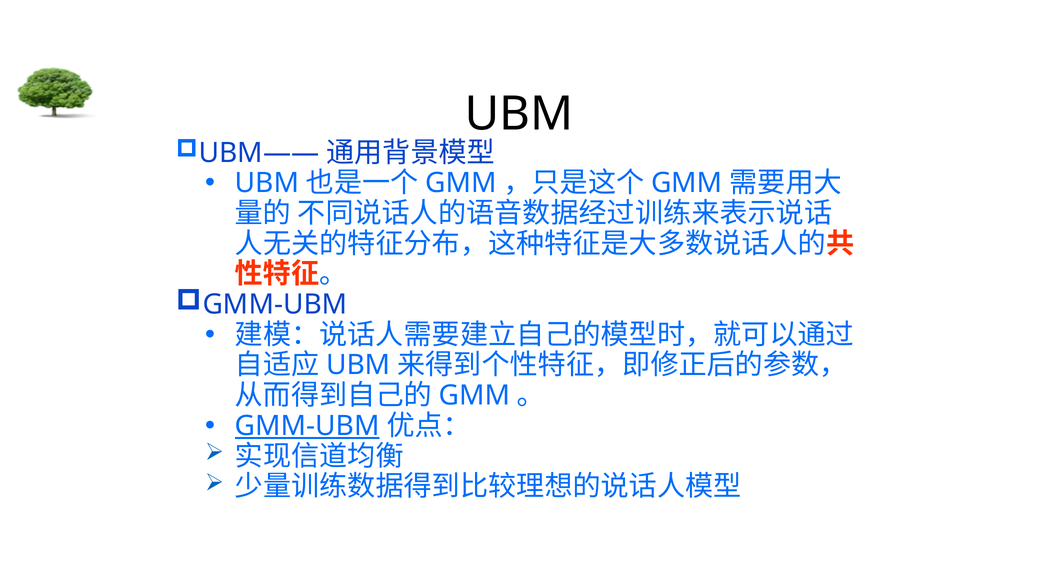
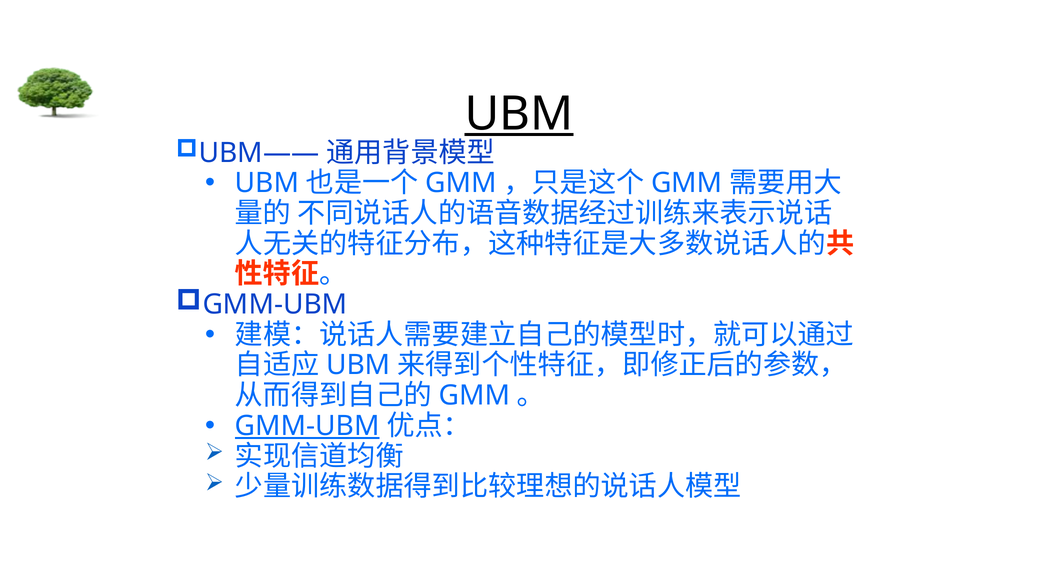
UBM at (519, 114) underline: none -> present
